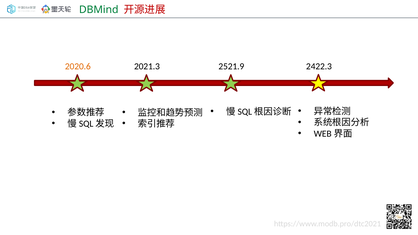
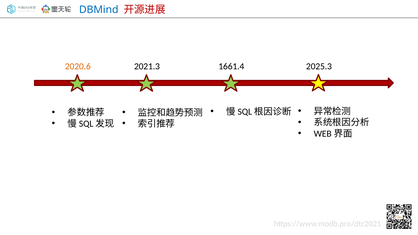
DBMind colour: green -> blue
2422.3: 2422.3 -> 2025.3
2521.9: 2521.9 -> 1661.4
